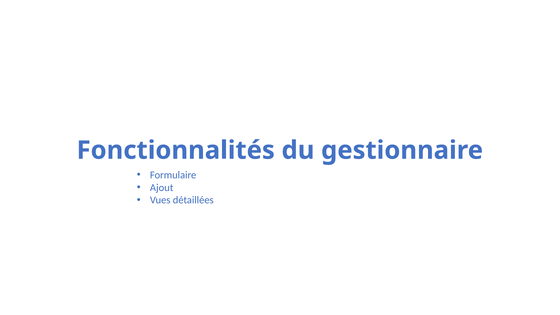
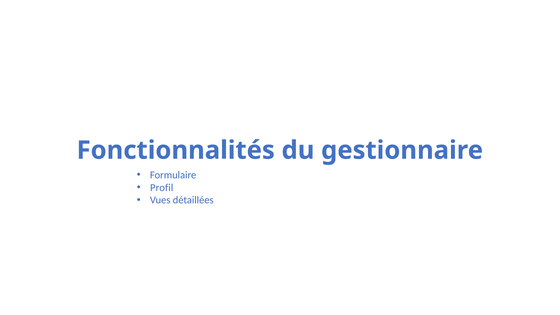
Ajout: Ajout -> Profil
